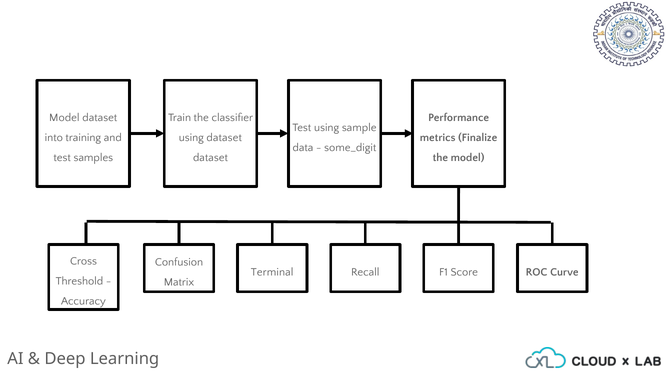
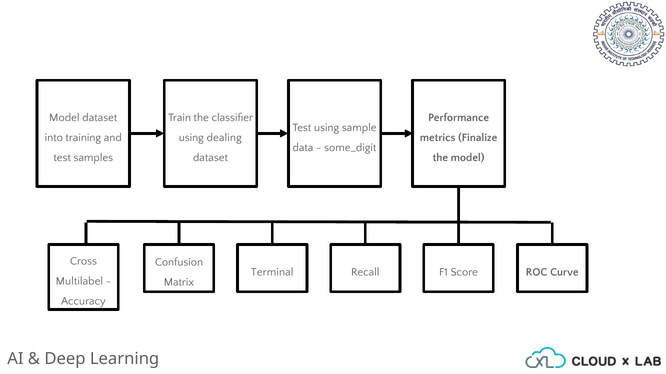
using dataset: dataset -> dealing
Threshold: Threshold -> Multilabel
